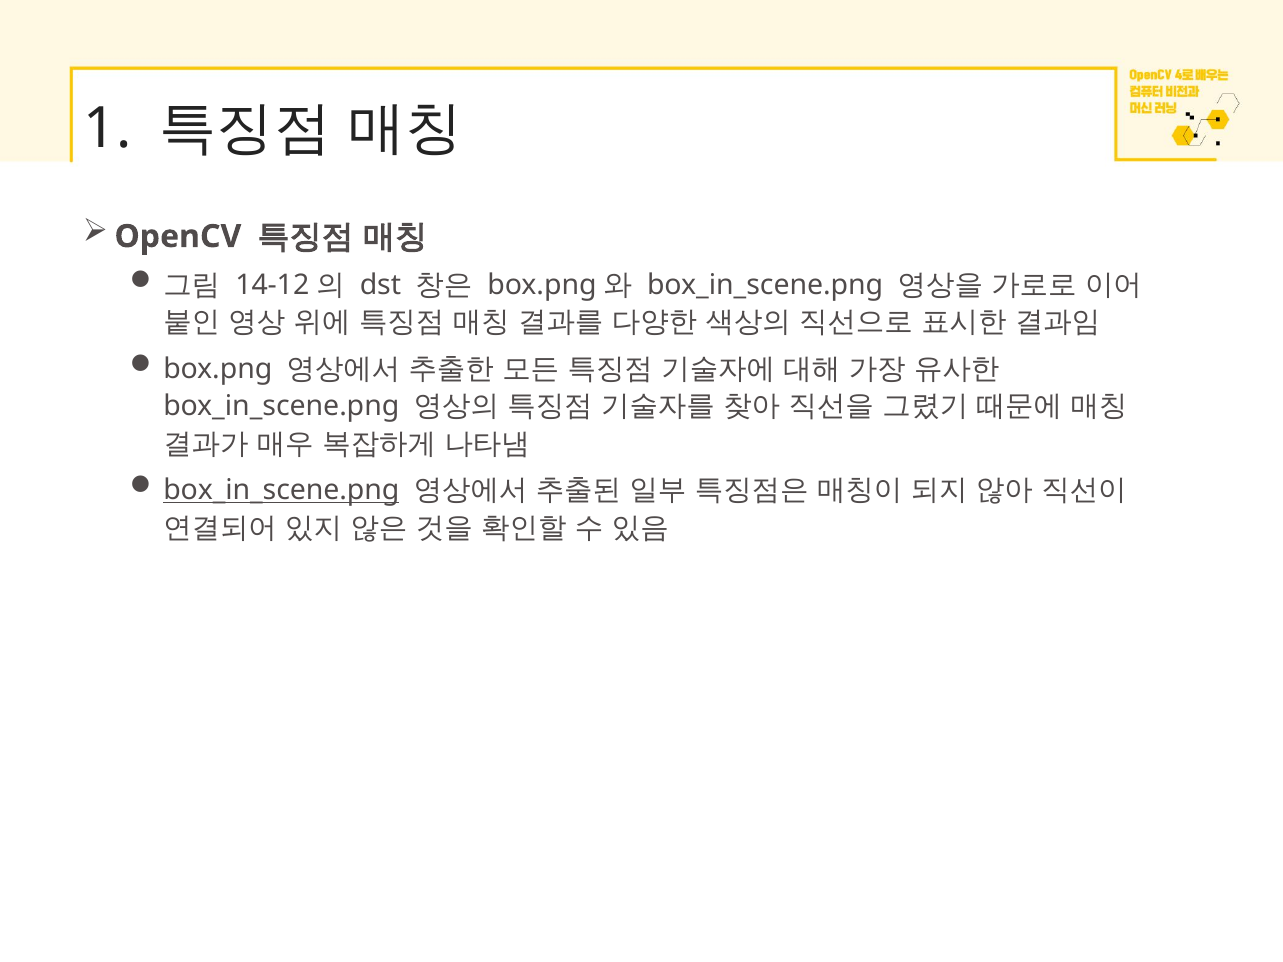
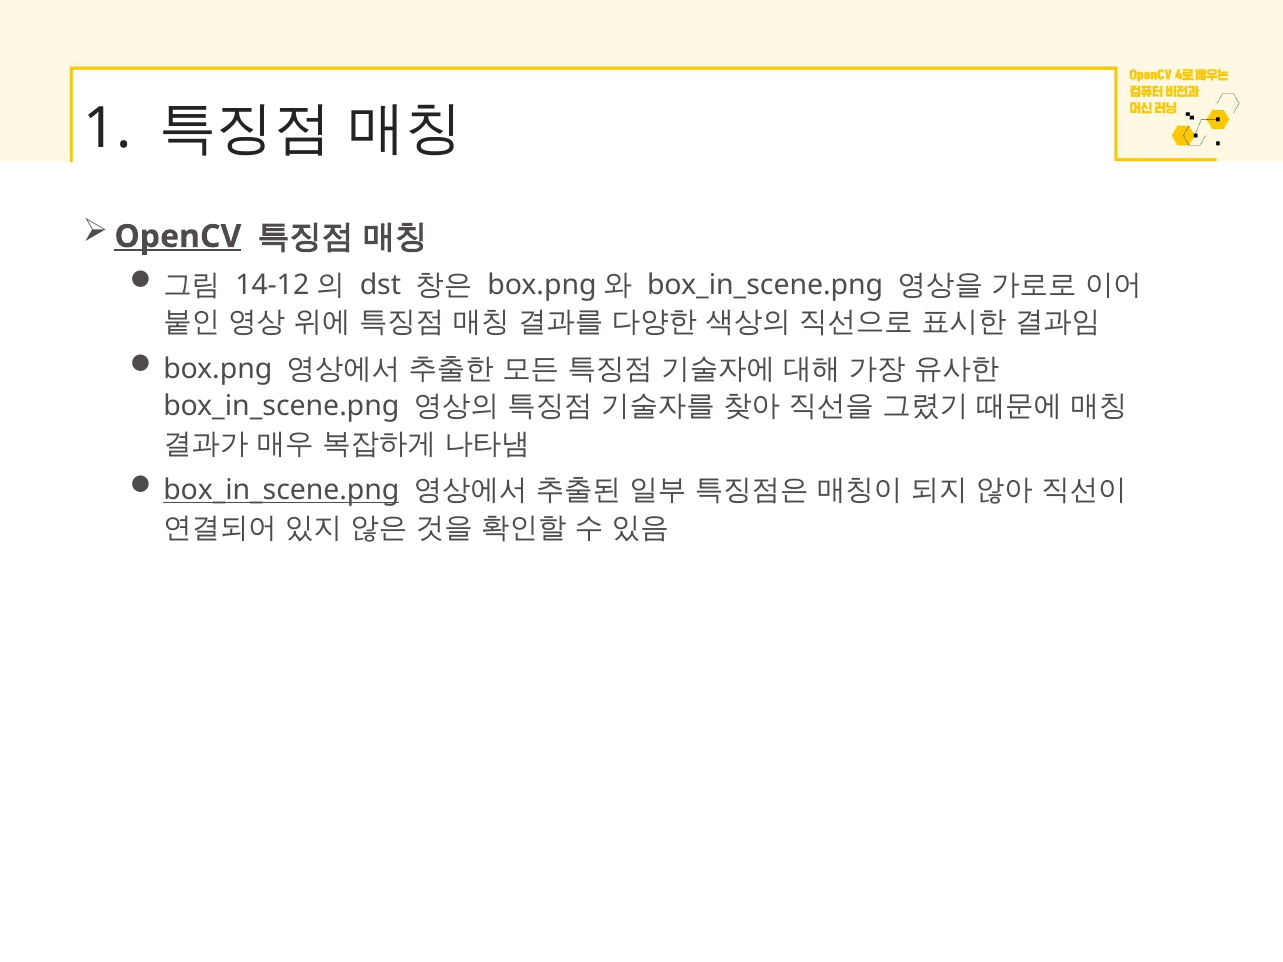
OpenCV underline: none -> present
